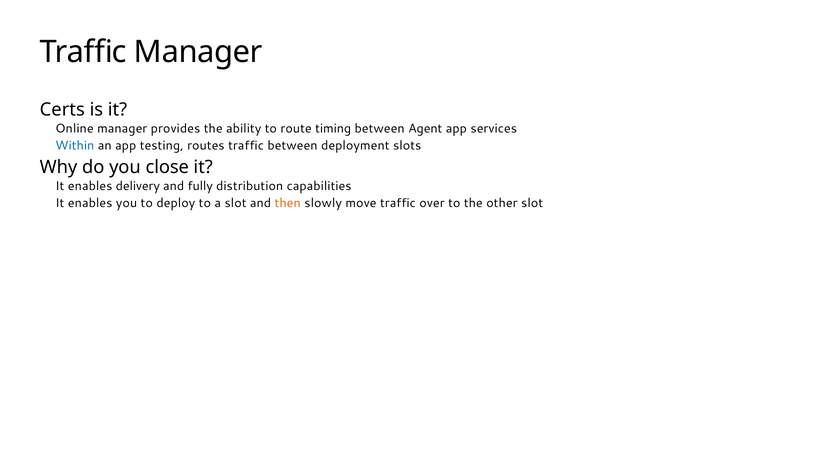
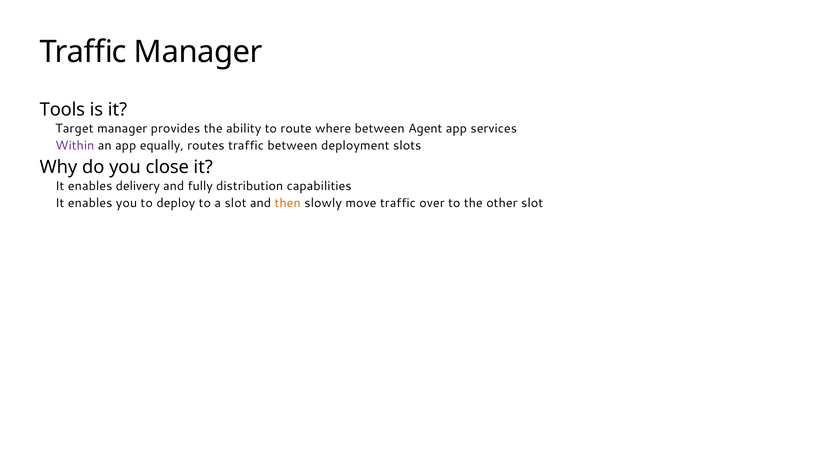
Certs: Certs -> Tools
Online: Online -> Target
timing: timing -> where
Within colour: blue -> purple
testing: testing -> equally
